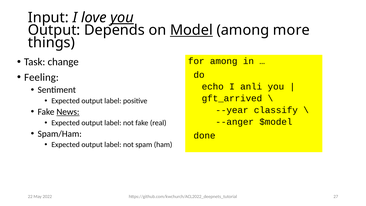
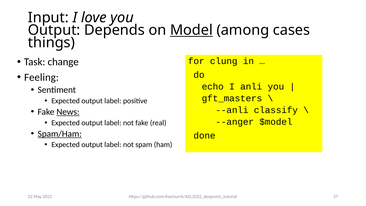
you at (122, 18) underline: present -> none
more: more -> cases
for among: among -> clung
gft_arrived: gft_arrived -> gft_masters
--year: --year -> --anli
Spam/Ham underline: none -> present
